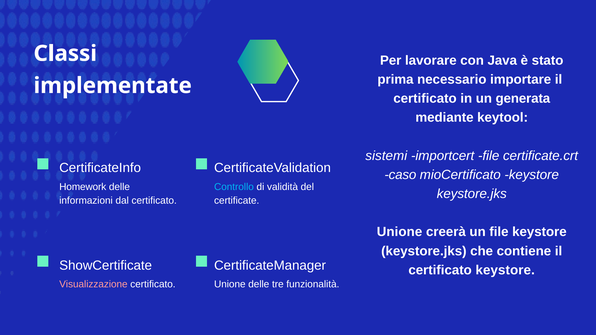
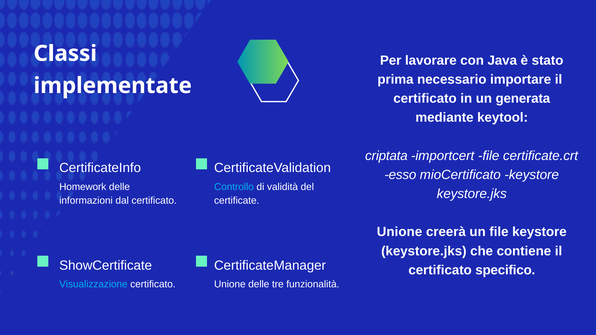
sistemi: sistemi -> criptata
caso: caso -> esso
certificato keystore: keystore -> specifico
Visualizzazione colour: pink -> light blue
